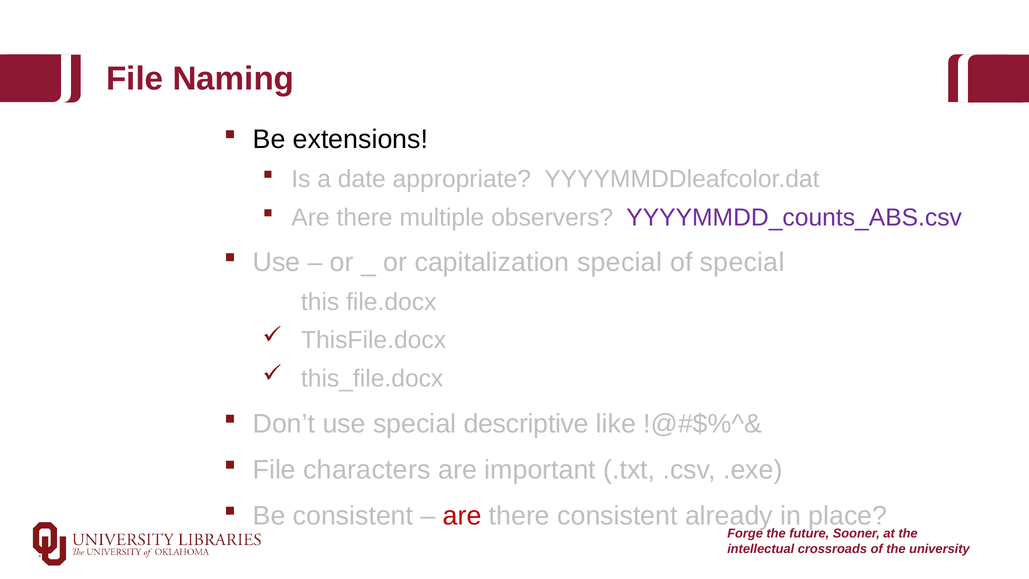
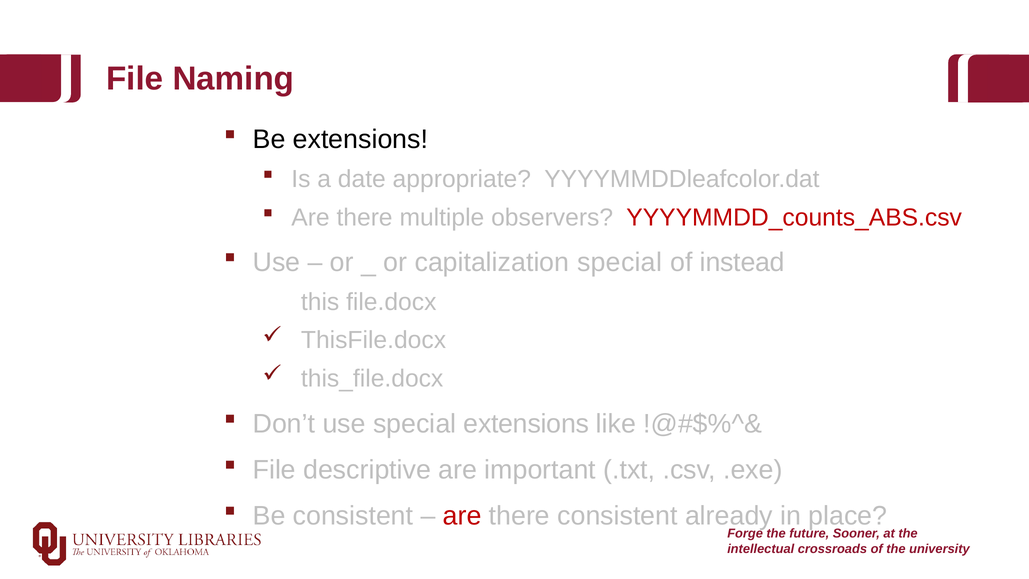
YYYYMMDD_counts_ABS.csv colour: purple -> red
of special: special -> instead
special descriptive: descriptive -> extensions
characters: characters -> descriptive
